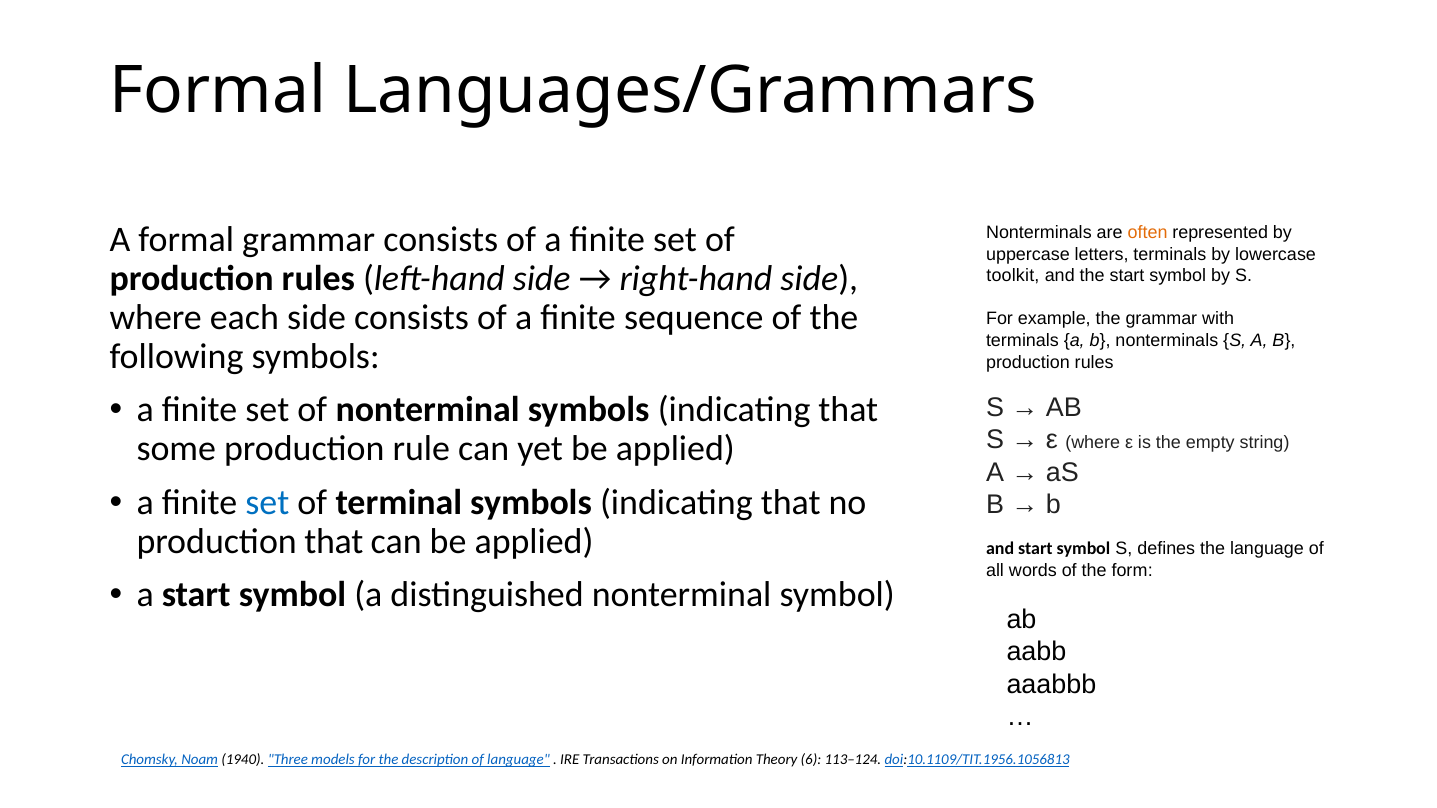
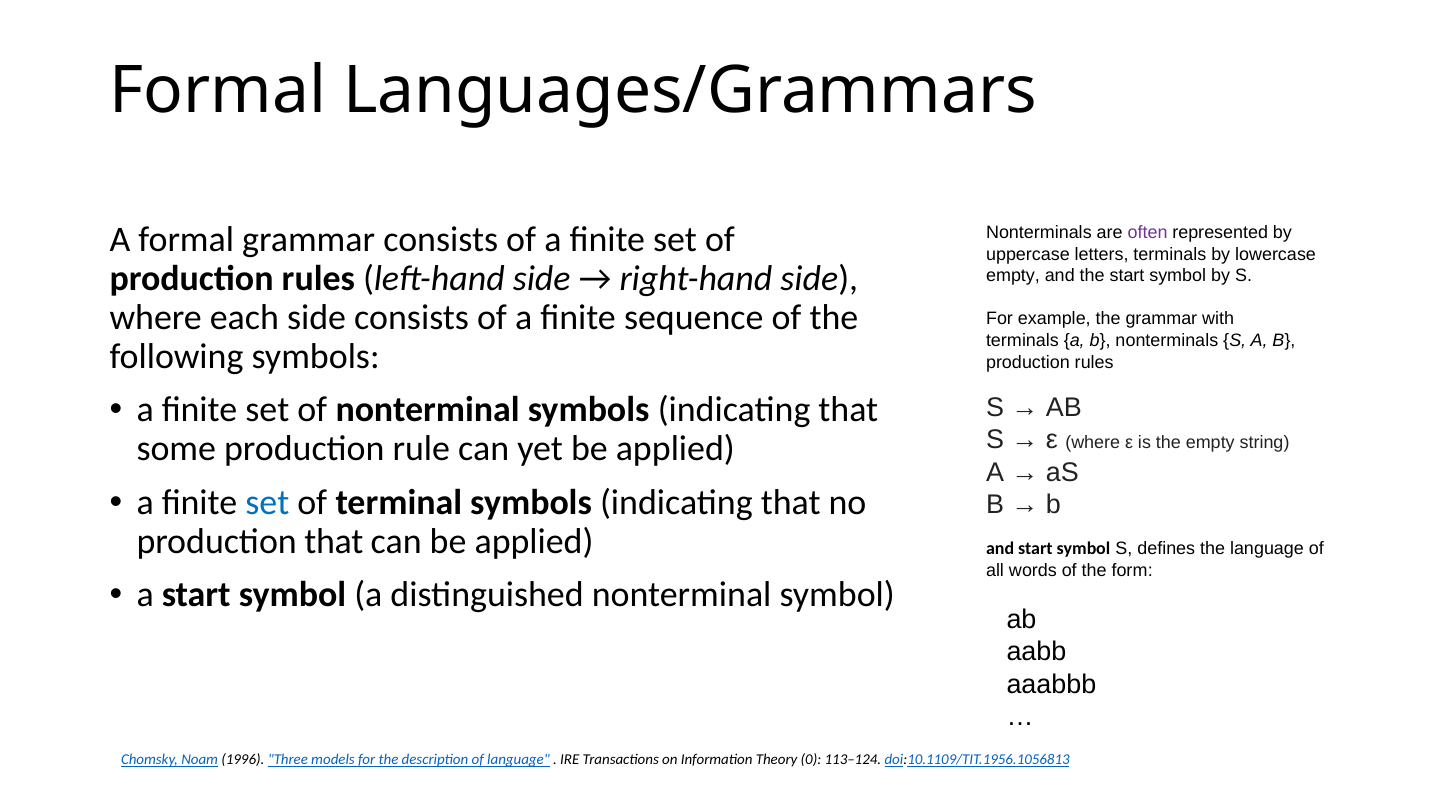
often colour: orange -> purple
toolkit at (1013, 276): toolkit -> empty
1940: 1940 -> 1996
6: 6 -> 0
